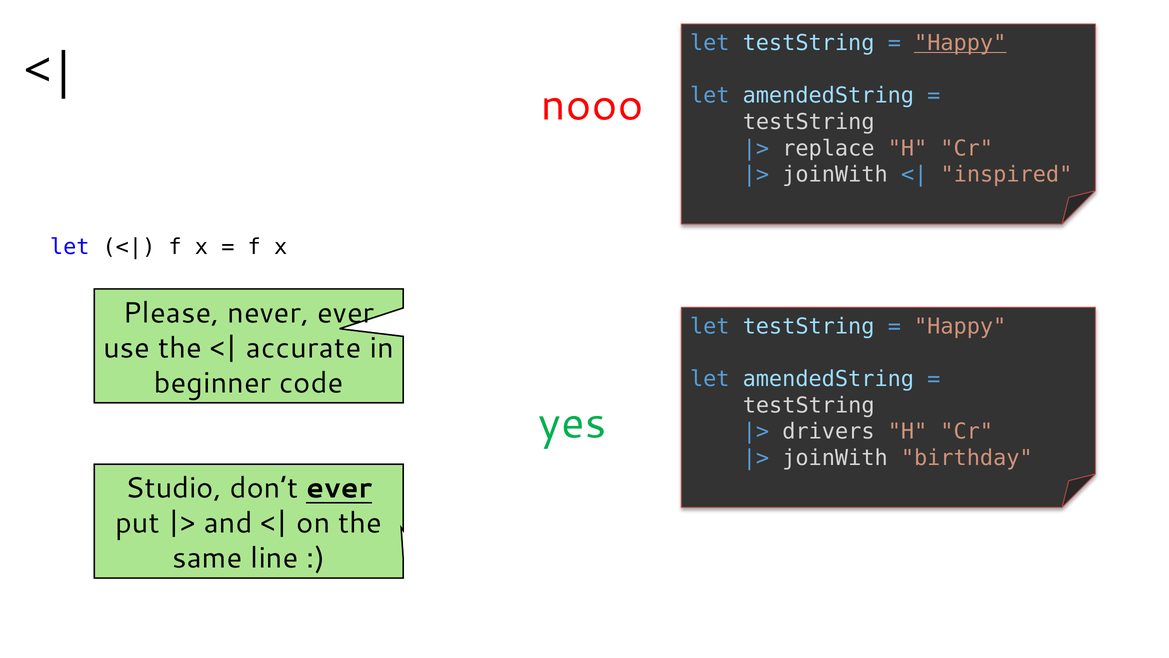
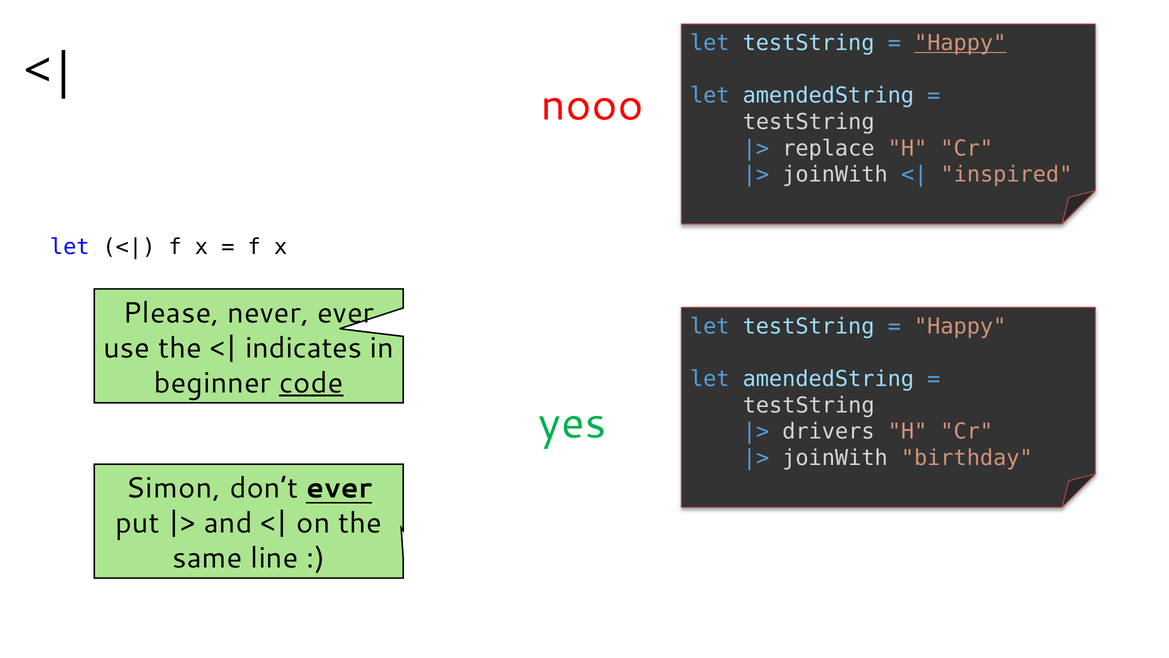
accurate: accurate -> indicates
code underline: none -> present
Studio: Studio -> Simon
